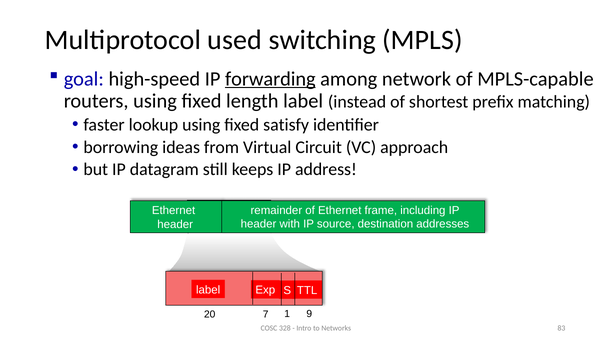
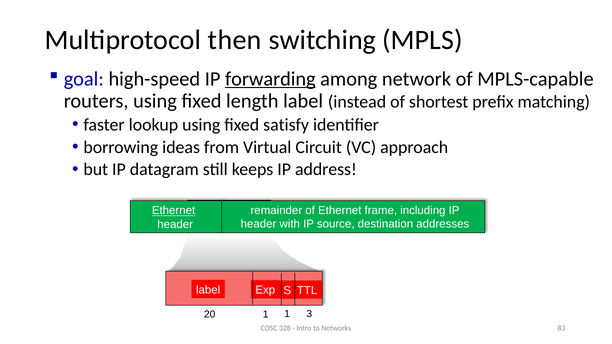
used: used -> then
Ethernet at (174, 211) underline: none -> present
20 7: 7 -> 1
9: 9 -> 3
